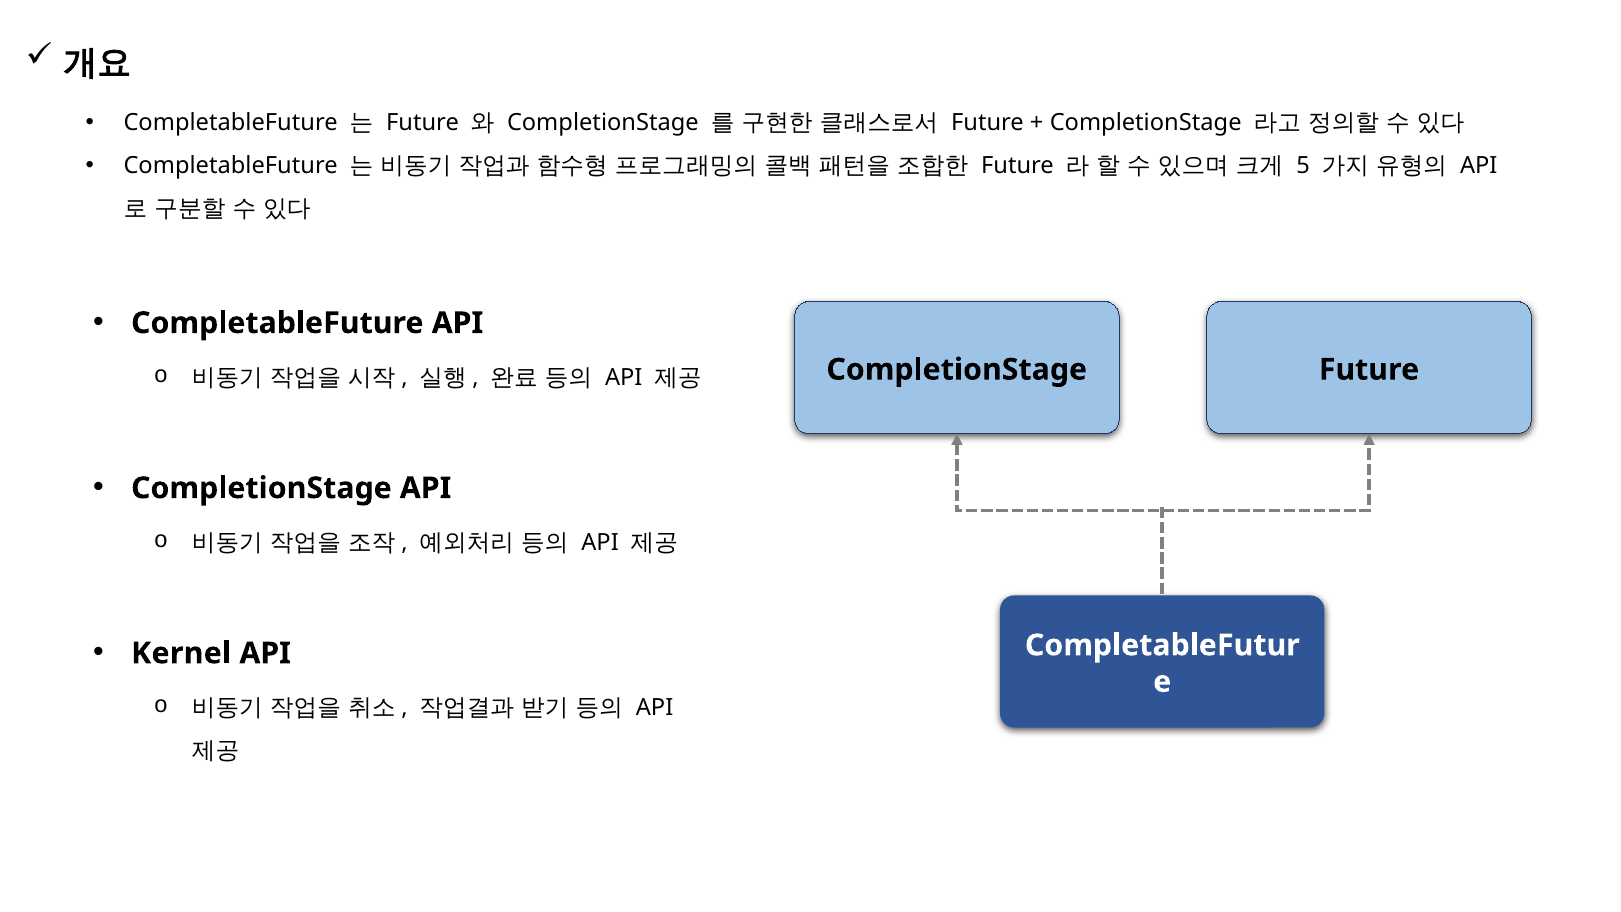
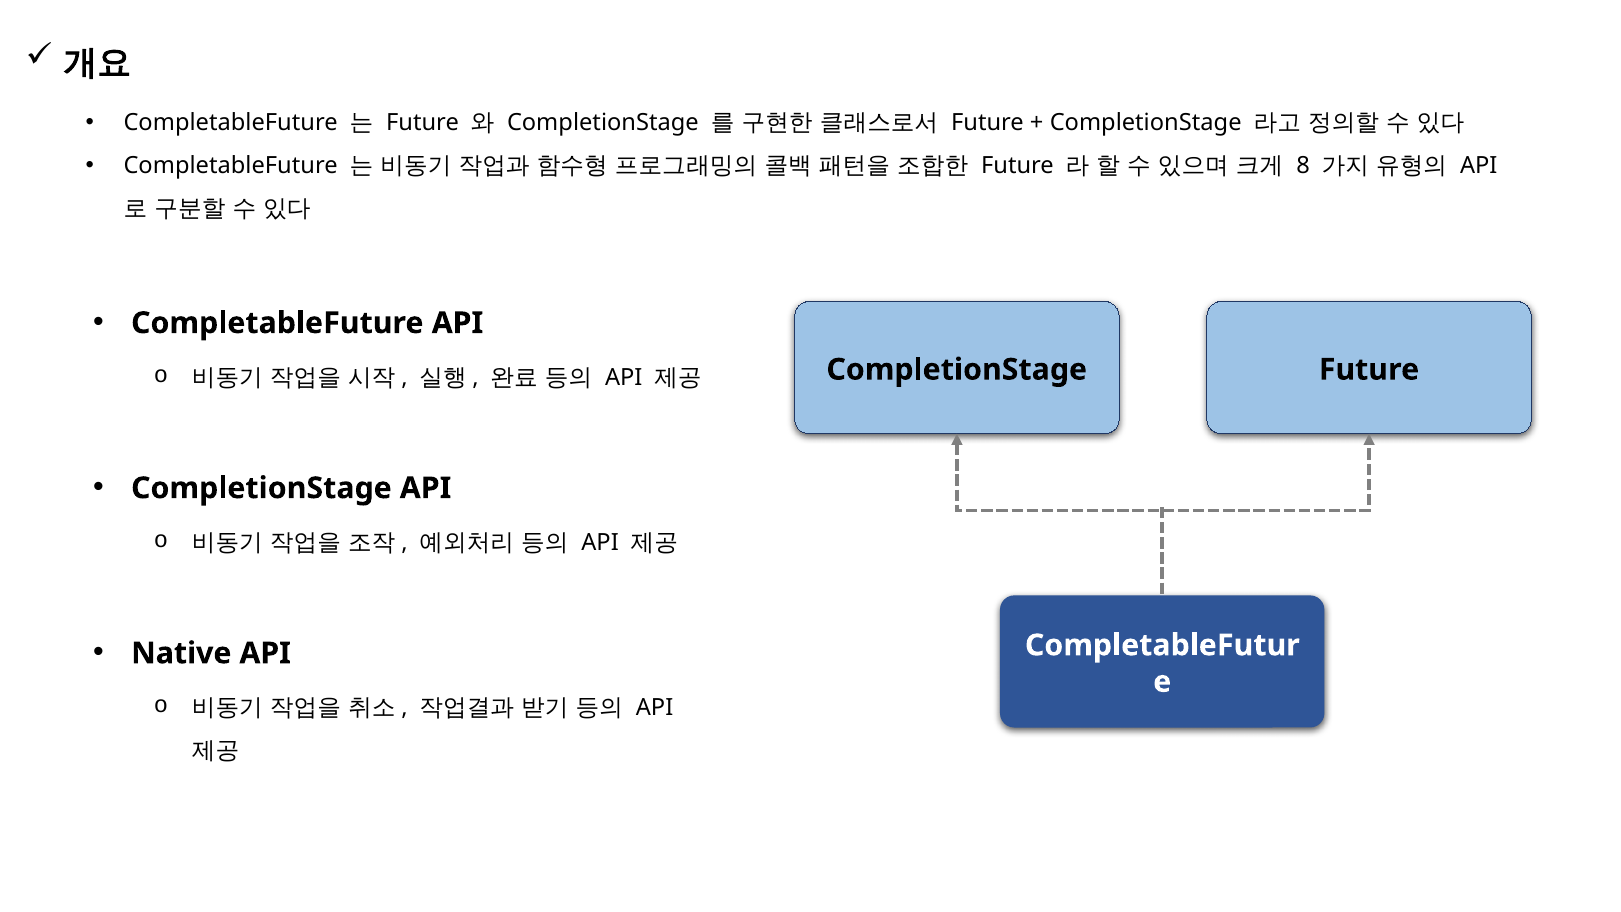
5: 5 -> 8
Kernel: Kernel -> Native
